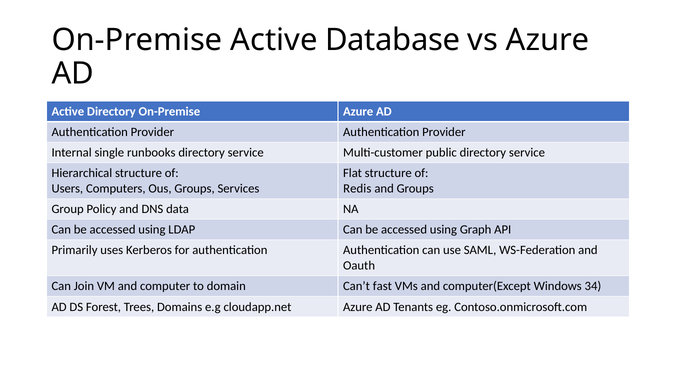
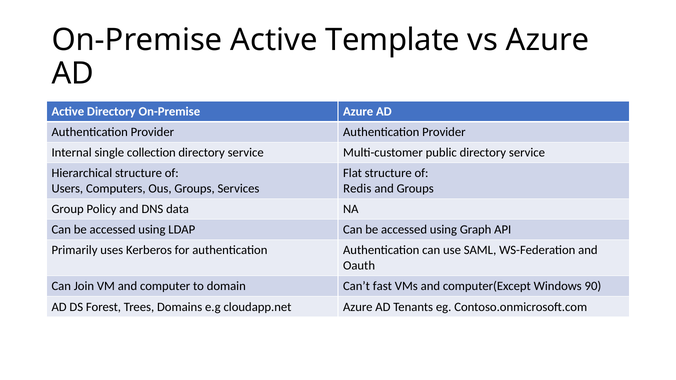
Database: Database -> Template
runbooks: runbooks -> collection
34: 34 -> 90
